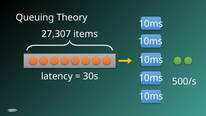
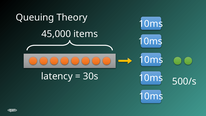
27,307: 27,307 -> 45,000
